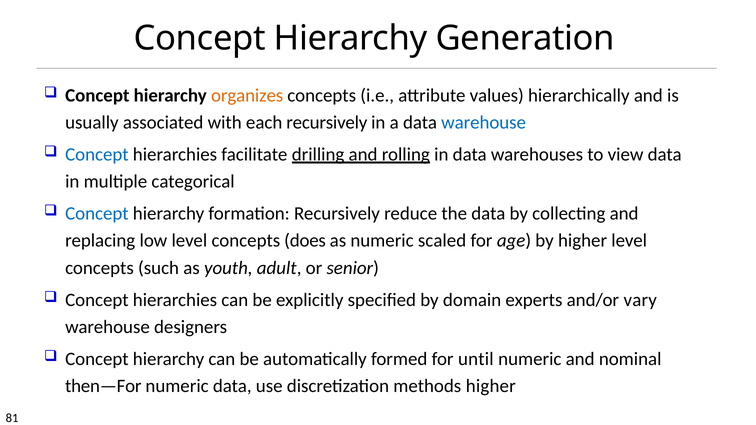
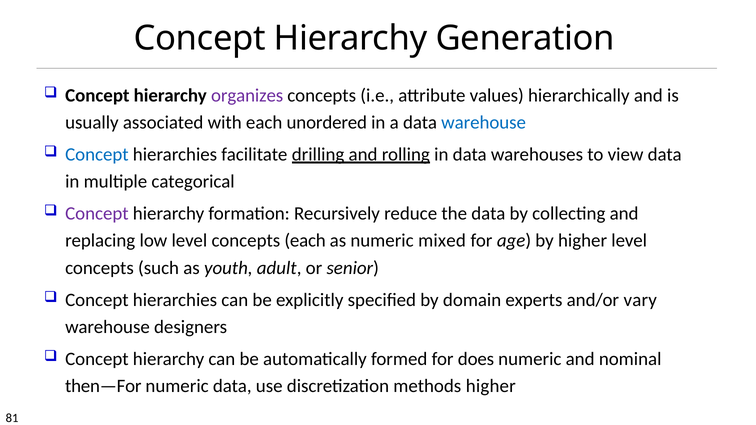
organizes colour: orange -> purple
each recursively: recursively -> unordered
Concept at (97, 214) colour: blue -> purple
concepts does: does -> each
scaled: scaled -> mixed
until: until -> does
